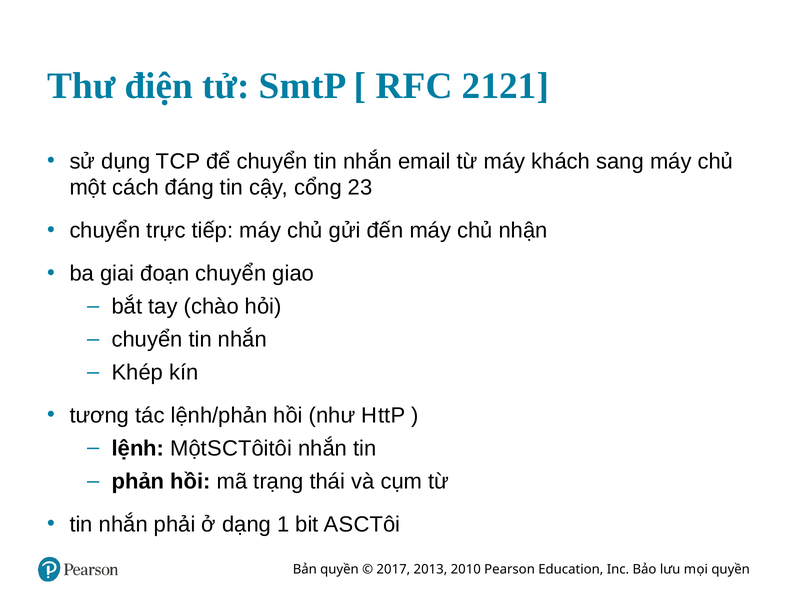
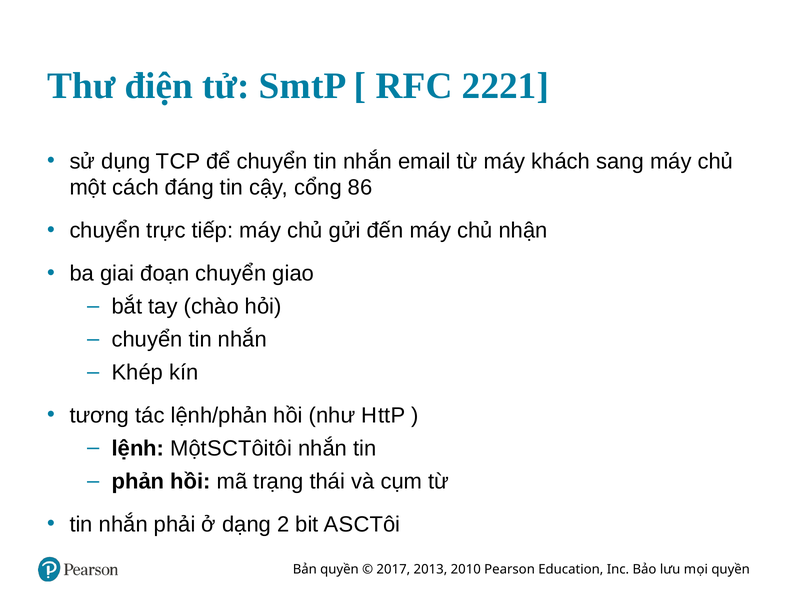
2121: 2121 -> 2221
23: 23 -> 86
1: 1 -> 2
